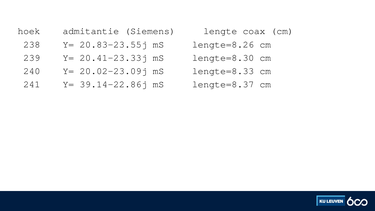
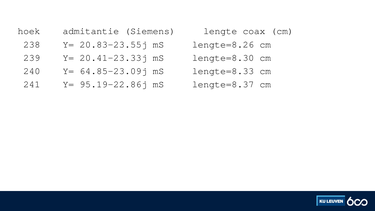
20.02-23.09j: 20.02-23.09j -> 64.85-23.09j
39.14-22.86j: 39.14-22.86j -> 95.19-22.86j
